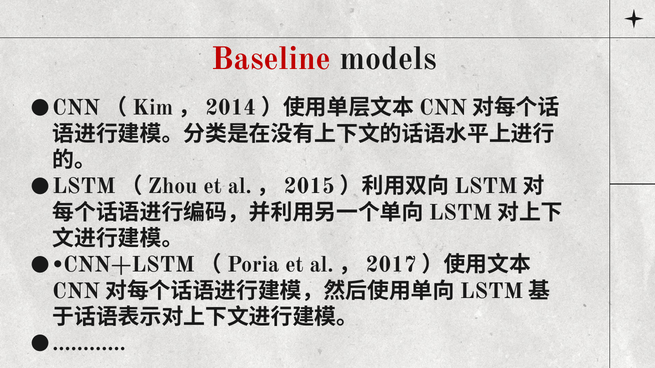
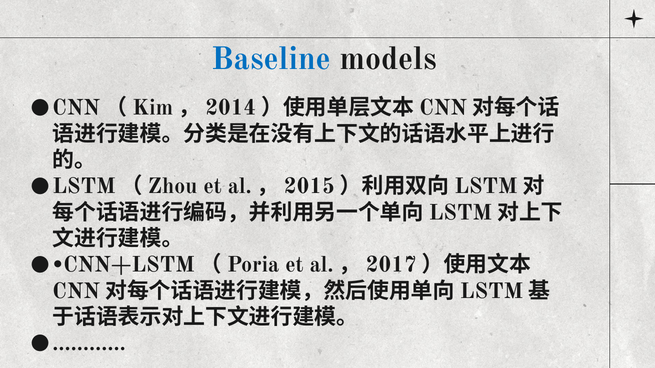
Baseline colour: red -> blue
